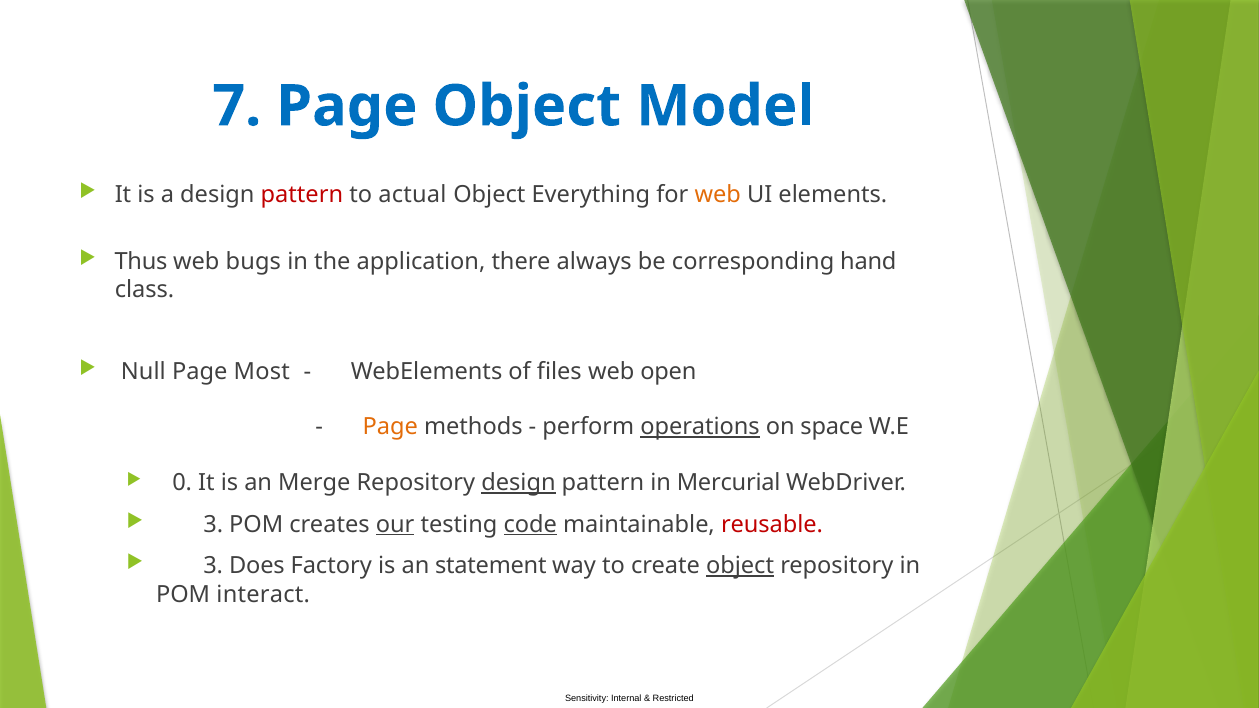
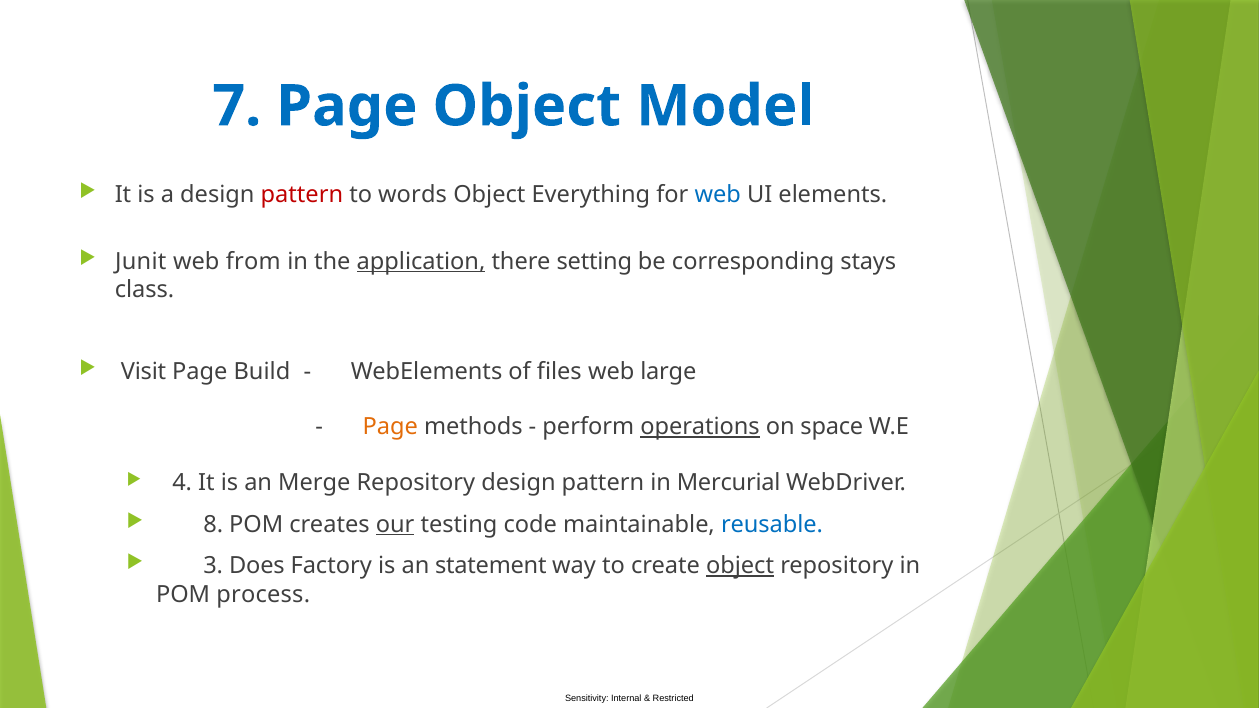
actual: actual -> words
web at (718, 194) colour: orange -> blue
Thus: Thus -> Junit
bugs: bugs -> from
application underline: none -> present
always: always -> setting
hand: hand -> stays
Null: Null -> Visit
Most: Most -> Build
open: open -> large
0: 0 -> 4
design at (518, 483) underline: present -> none
3 at (213, 525): 3 -> 8
code underline: present -> none
reusable colour: red -> blue
interact: interact -> process
